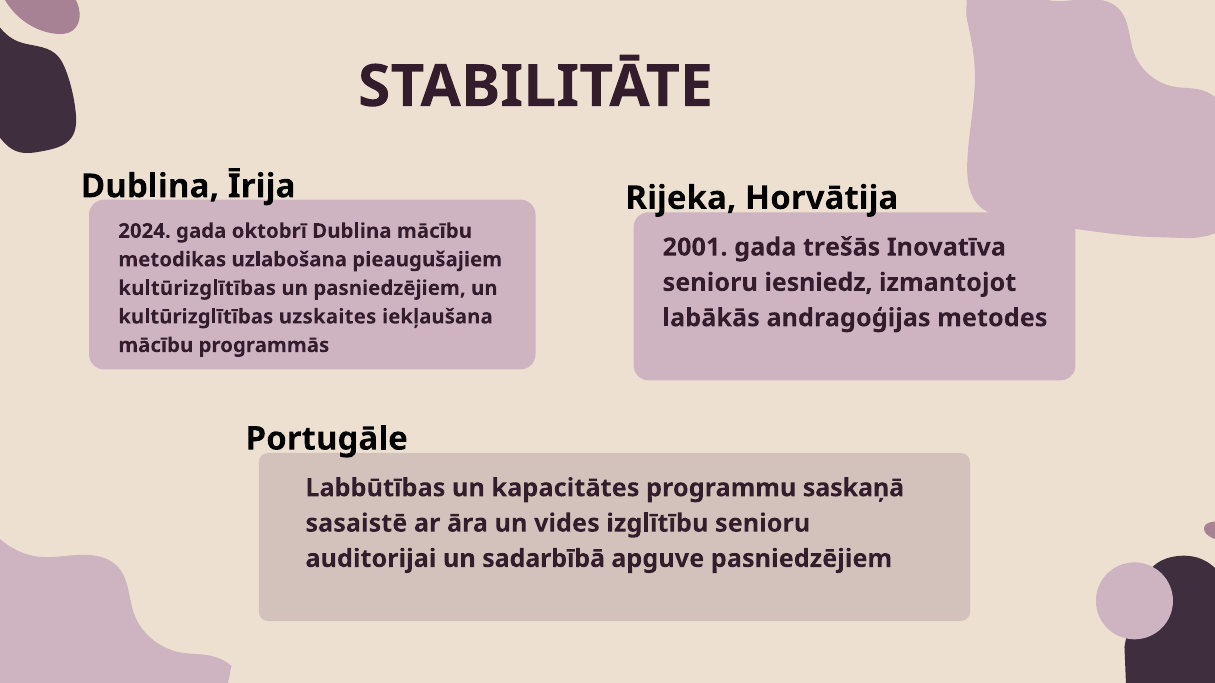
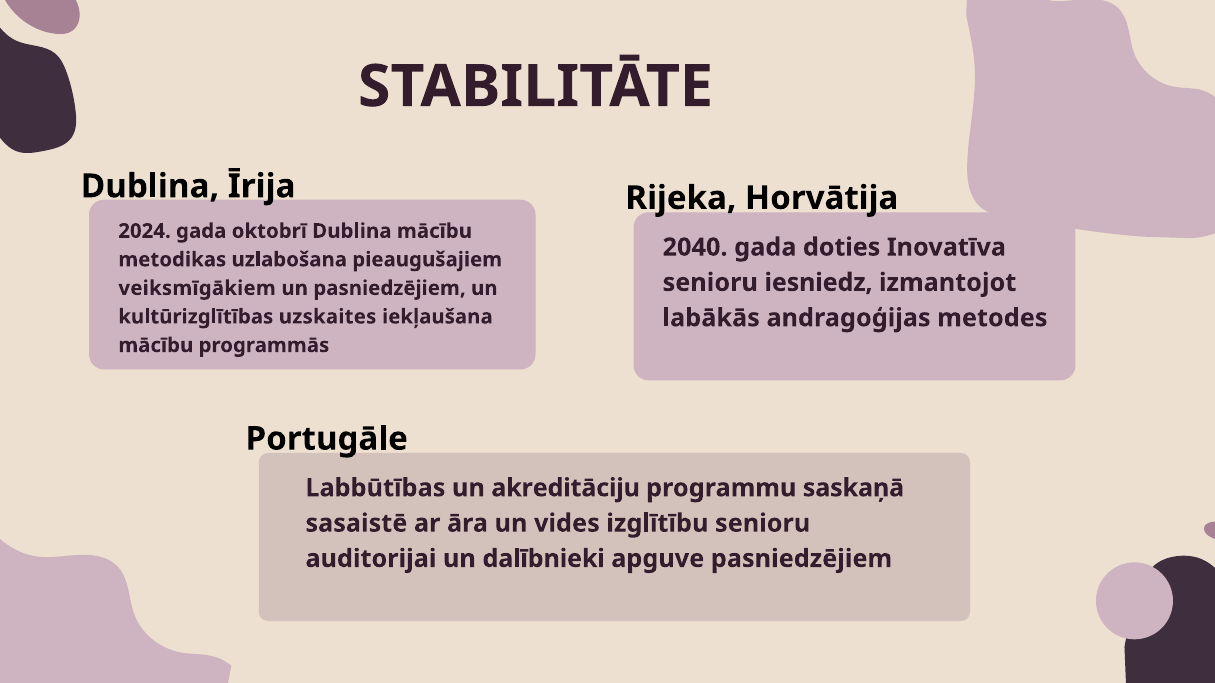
2001: 2001 -> 2040
trešās: trešās -> doties
kultūrizglītības at (197, 288): kultūrizglītības -> veiksmīgākiem
kapacitātes: kapacitātes -> akreditāciju
sadarbībā: sadarbībā -> dalībnieki
